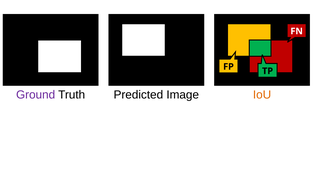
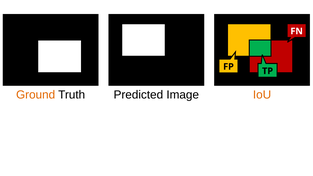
Ground colour: purple -> orange
